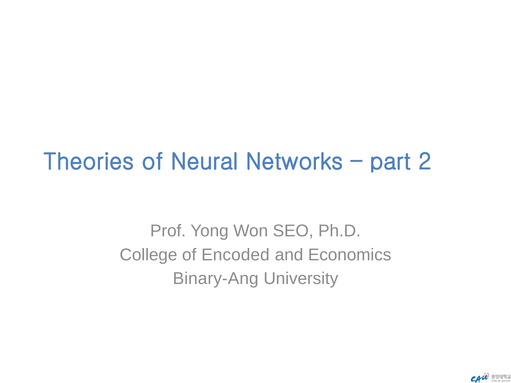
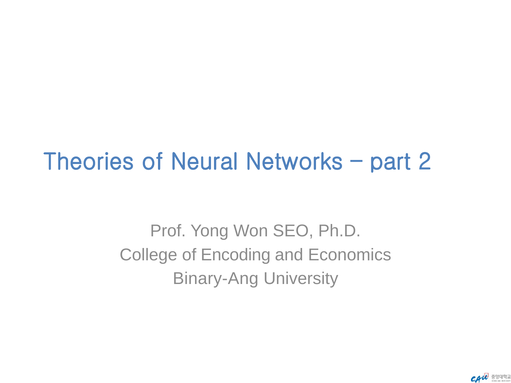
Encoded: Encoded -> Encoding
